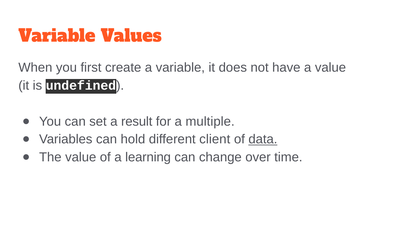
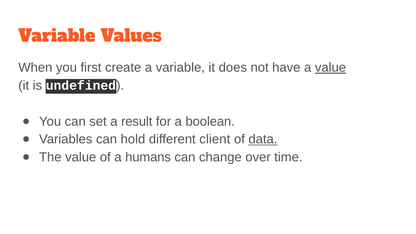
value at (330, 68) underline: none -> present
multiple: multiple -> boolean
learning: learning -> humans
